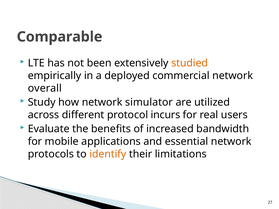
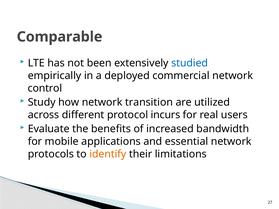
studied colour: orange -> blue
overall: overall -> control
simulator: simulator -> transition
